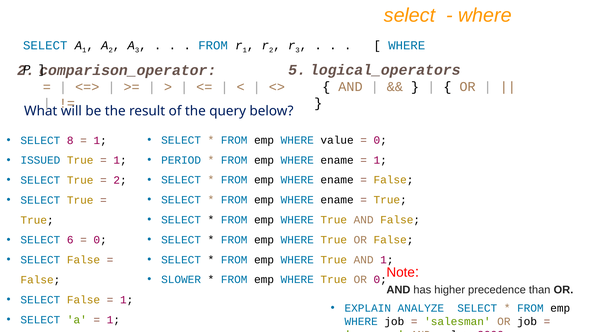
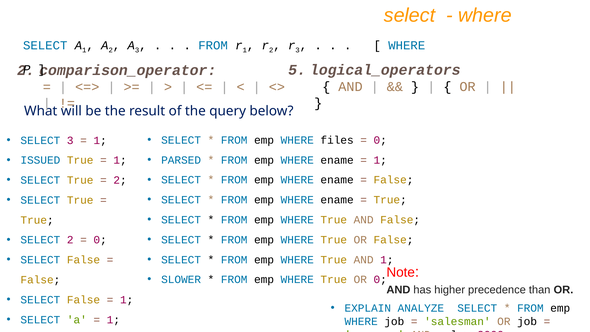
value: value -> files
SELECT 8: 8 -> 3
PERIOD: PERIOD -> PARSED
SELECT 6: 6 -> 2
